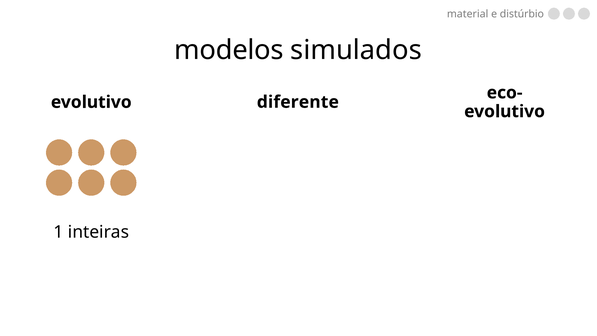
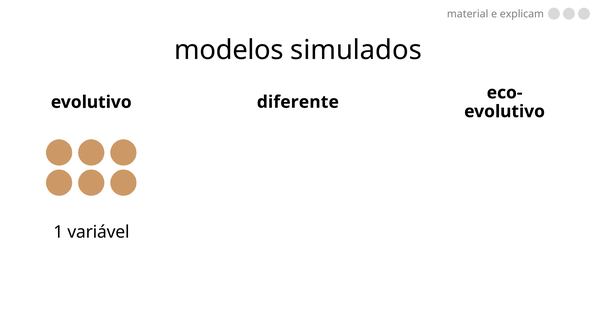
distúrbio: distúrbio -> explicam
inteiras: inteiras -> variável
